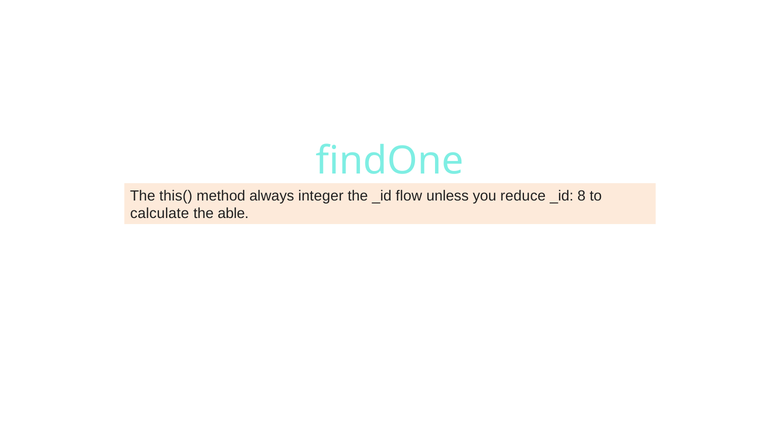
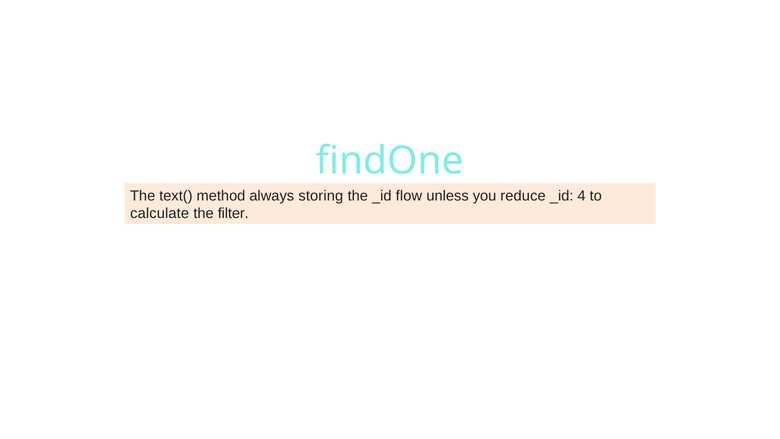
this(: this( -> text(
integer: integer -> storing
8: 8 -> 4
able: able -> filter
